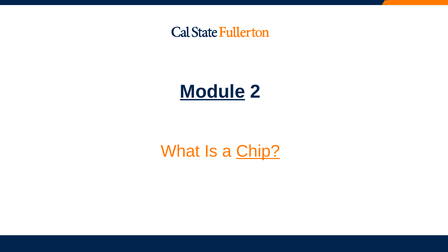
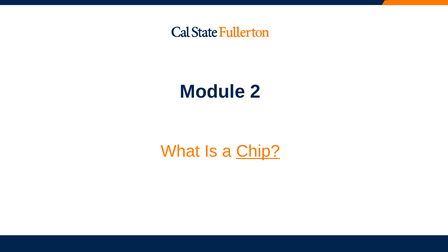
Module underline: present -> none
